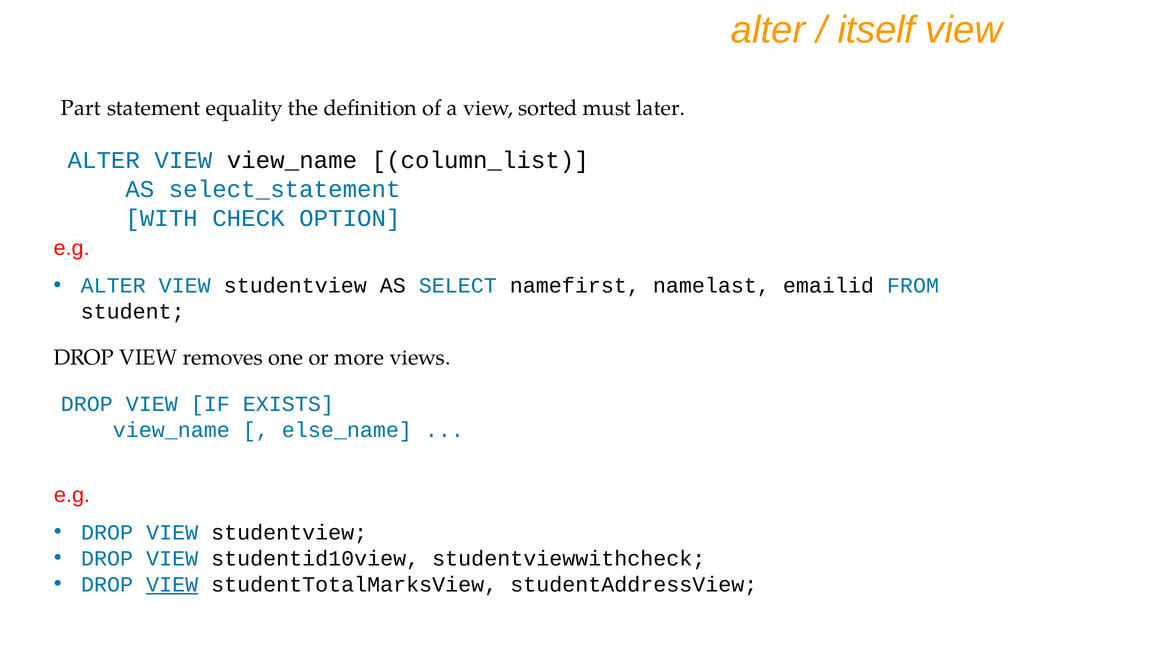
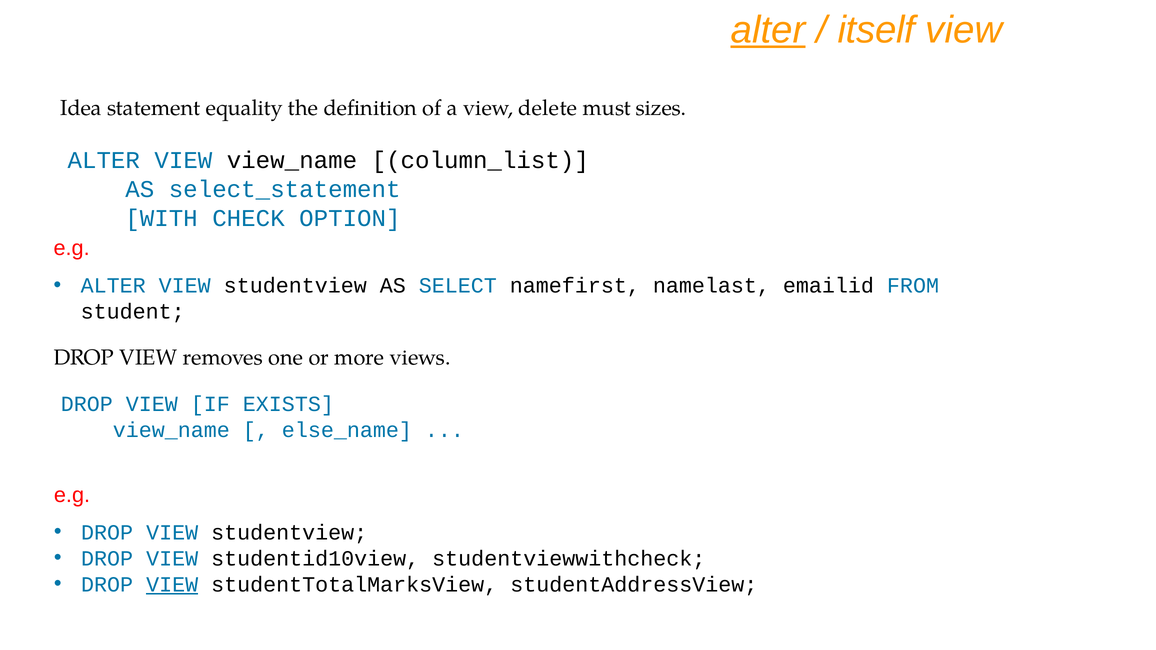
alter at (768, 30) underline: none -> present
Part: Part -> Idea
sorted: sorted -> delete
later: later -> sizes
